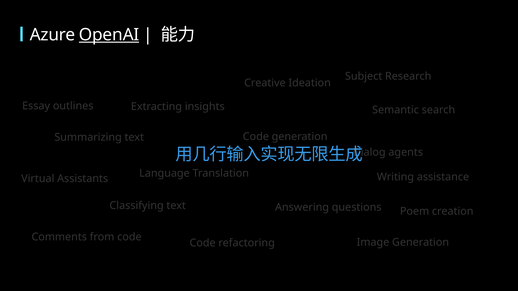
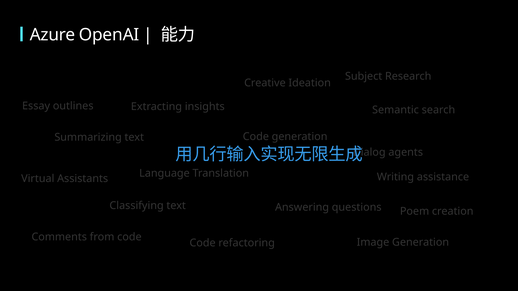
OpenAI underline: present -> none
